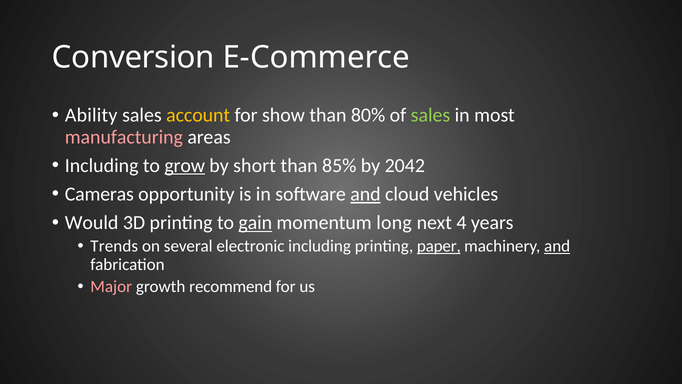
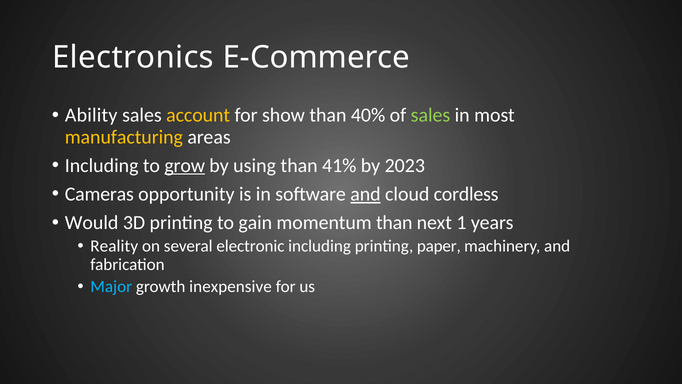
Conversion: Conversion -> Electronics
80%: 80% -> 40%
manufacturing colour: pink -> yellow
short: short -> using
85%: 85% -> 41%
2042: 2042 -> 2023
vehicles: vehicles -> cordless
gain underline: present -> none
momentum long: long -> than
4: 4 -> 1
Trends: Trends -> Reality
paper underline: present -> none
and at (557, 246) underline: present -> none
Major colour: pink -> light blue
recommend: recommend -> inexpensive
